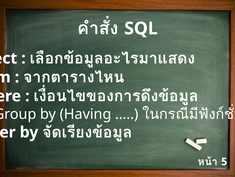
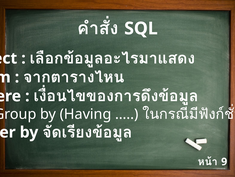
5: 5 -> 9
